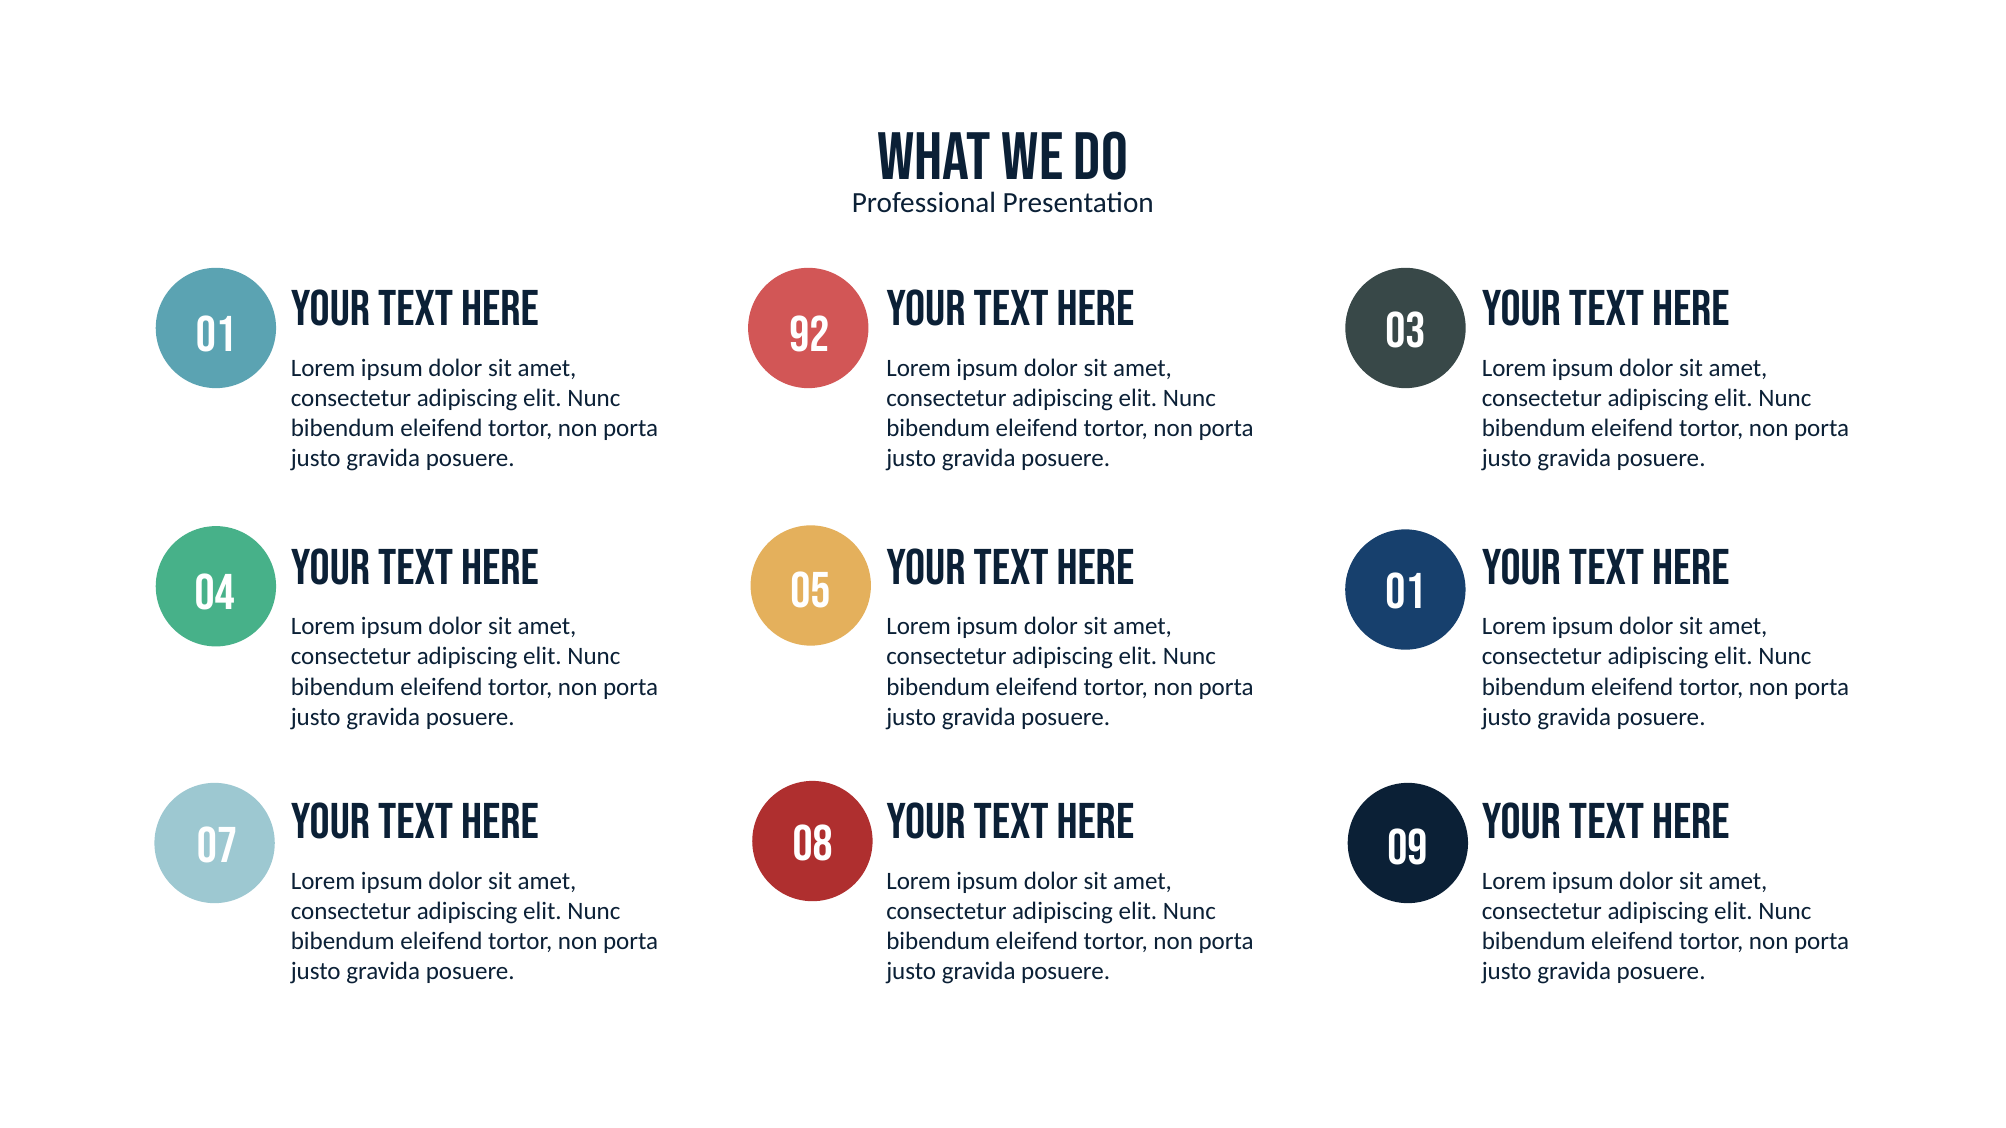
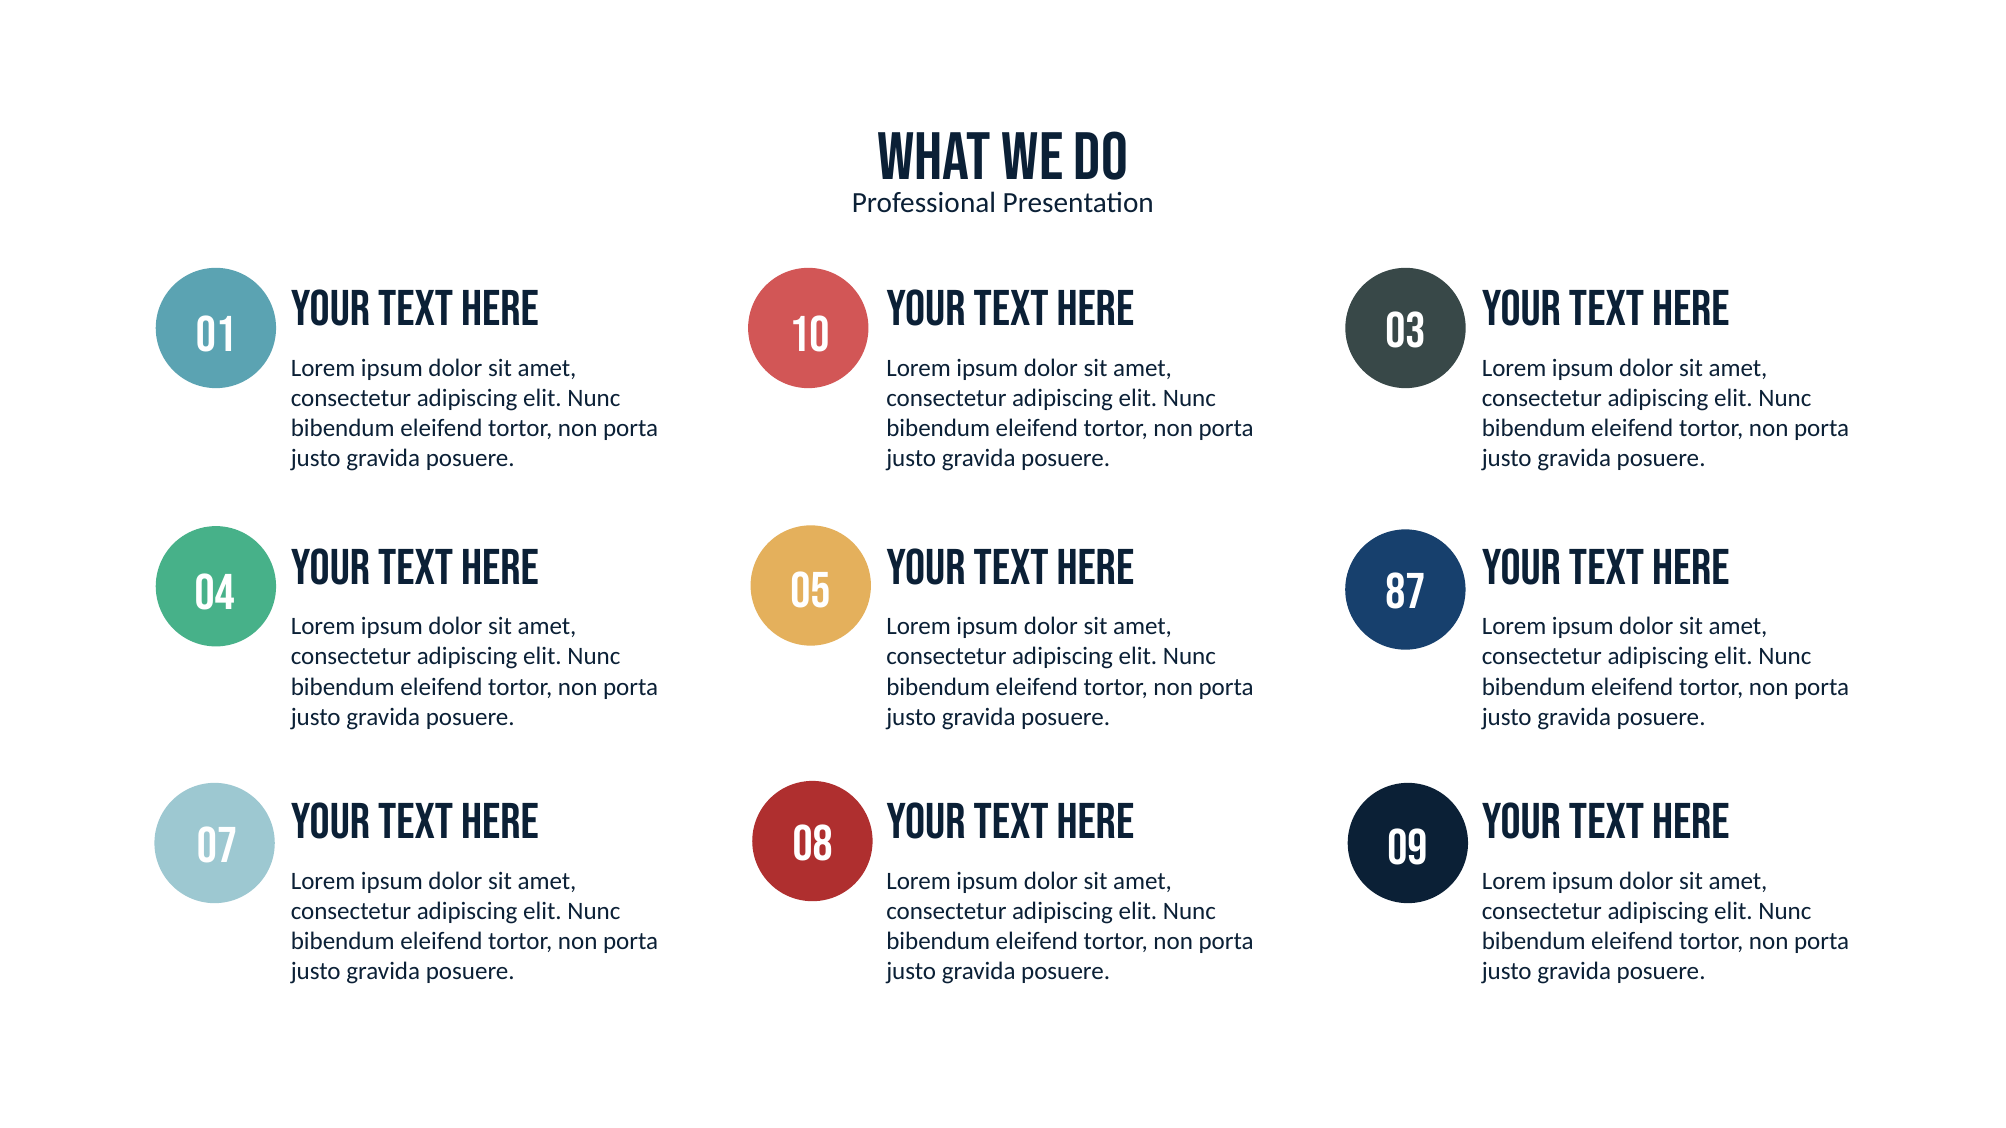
92: 92 -> 10
05 01: 01 -> 87
